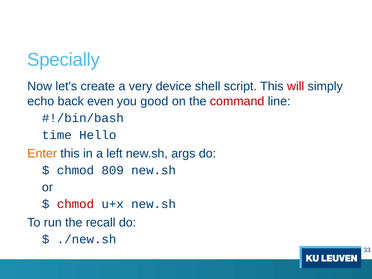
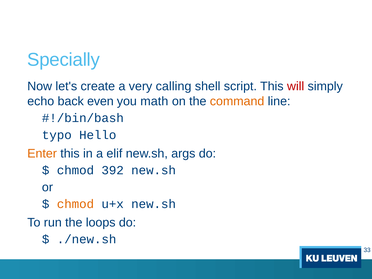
device: device -> calling
good: good -> math
command colour: red -> orange
time: time -> typo
left: left -> elif
809: 809 -> 392
chmod at (75, 204) colour: red -> orange
recall: recall -> loops
